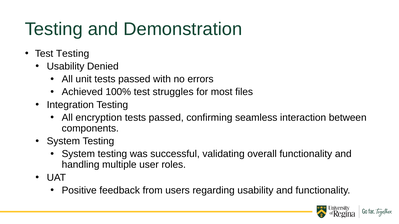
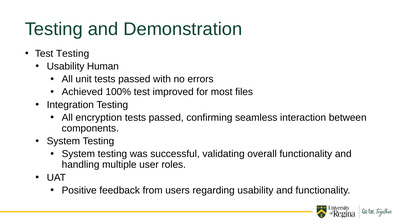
Denied: Denied -> Human
struggles: struggles -> improved
